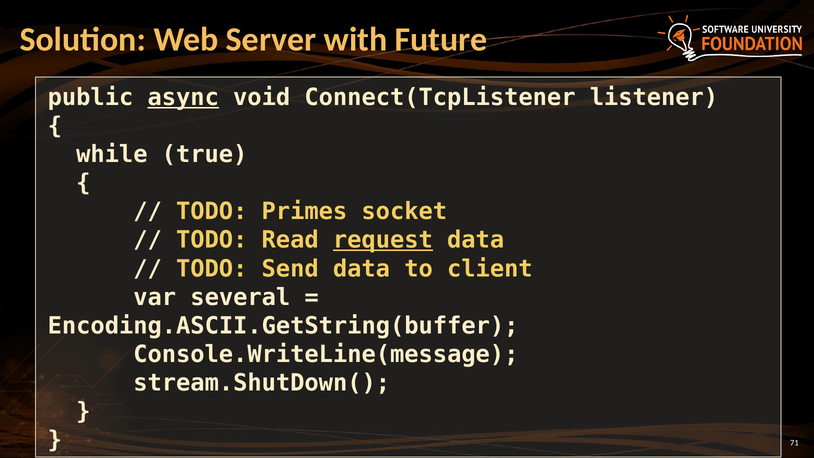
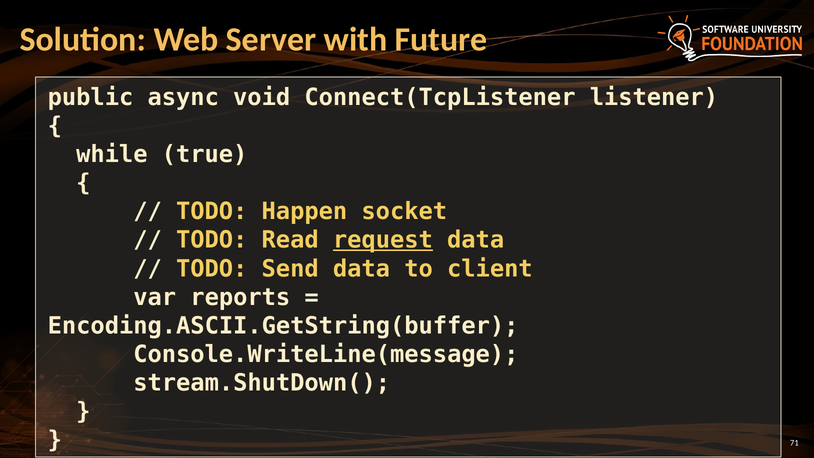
async underline: present -> none
Primes: Primes -> Happen
several: several -> reports
